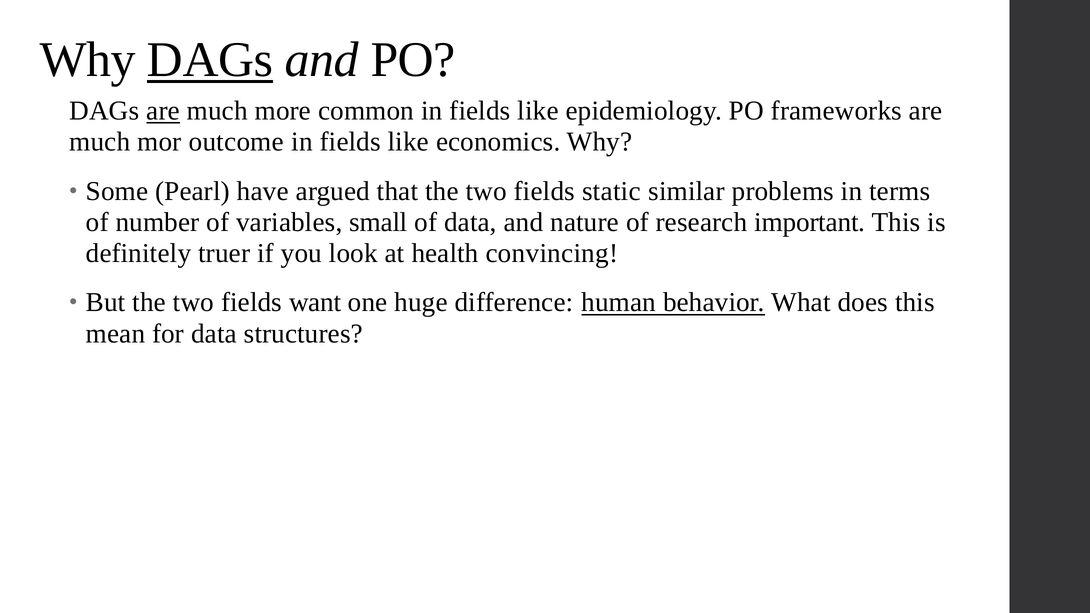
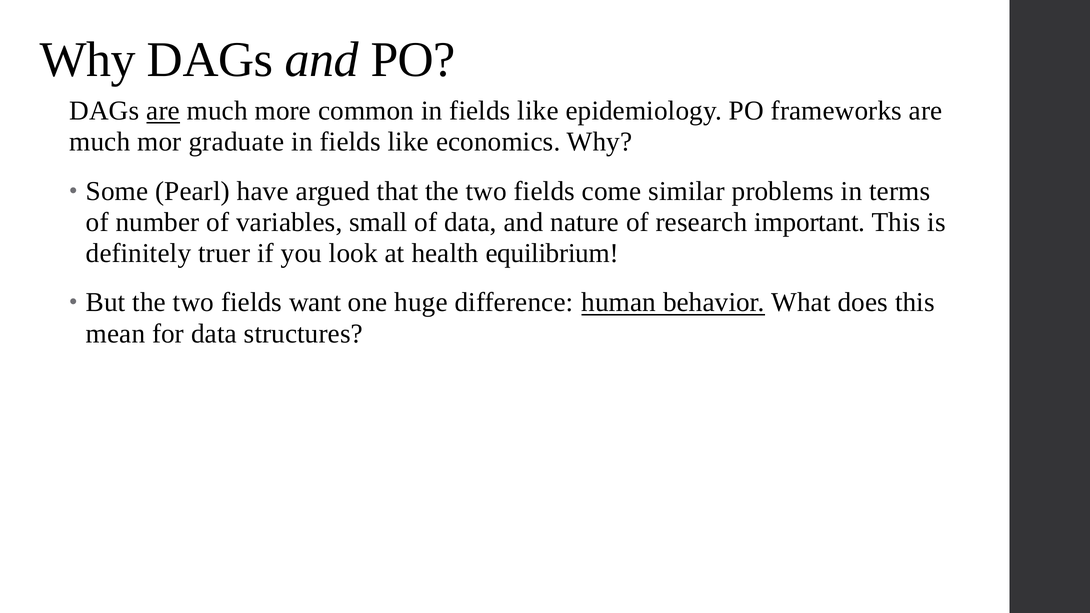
DAGs at (210, 60) underline: present -> none
outcome: outcome -> graduate
static: static -> come
convincing: convincing -> equilibrium
